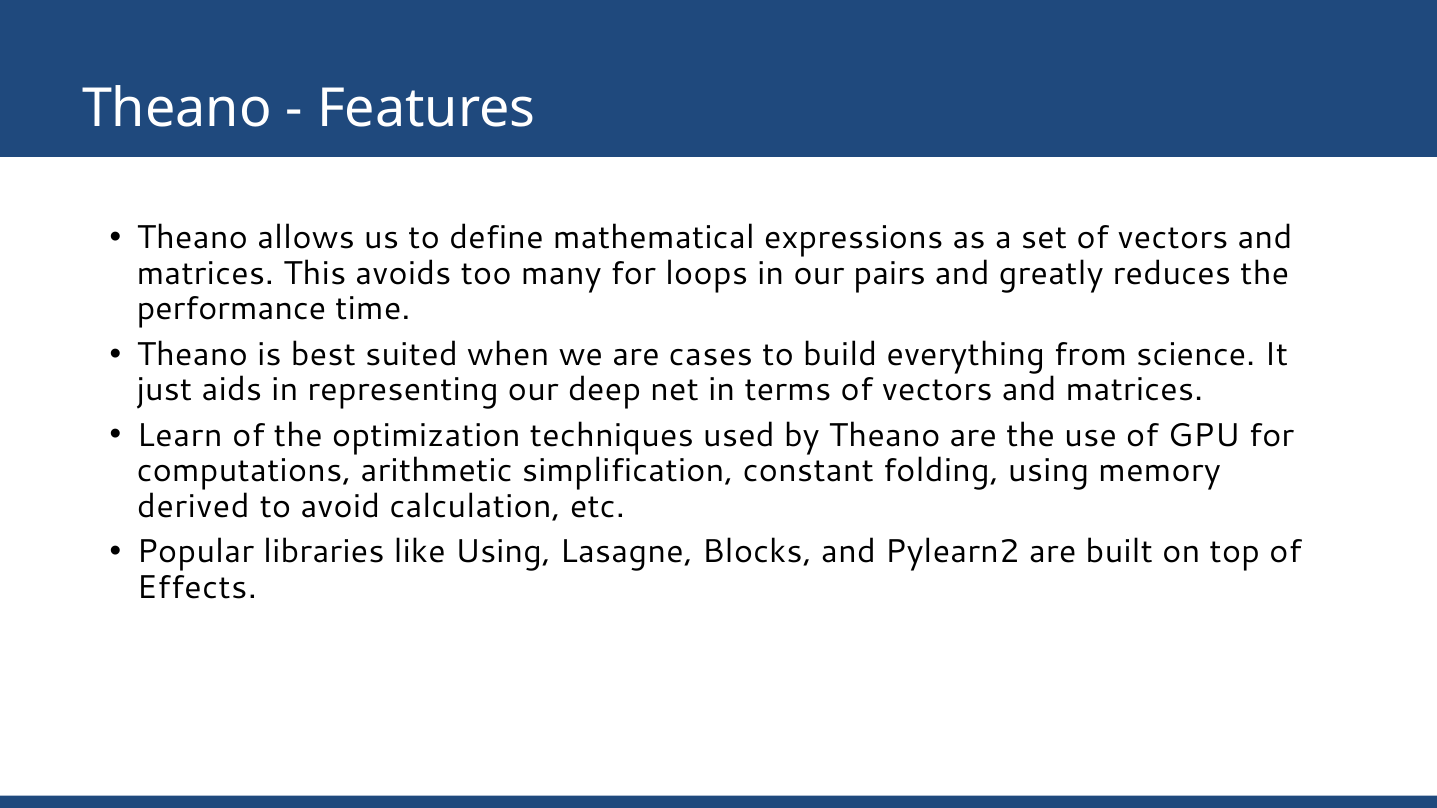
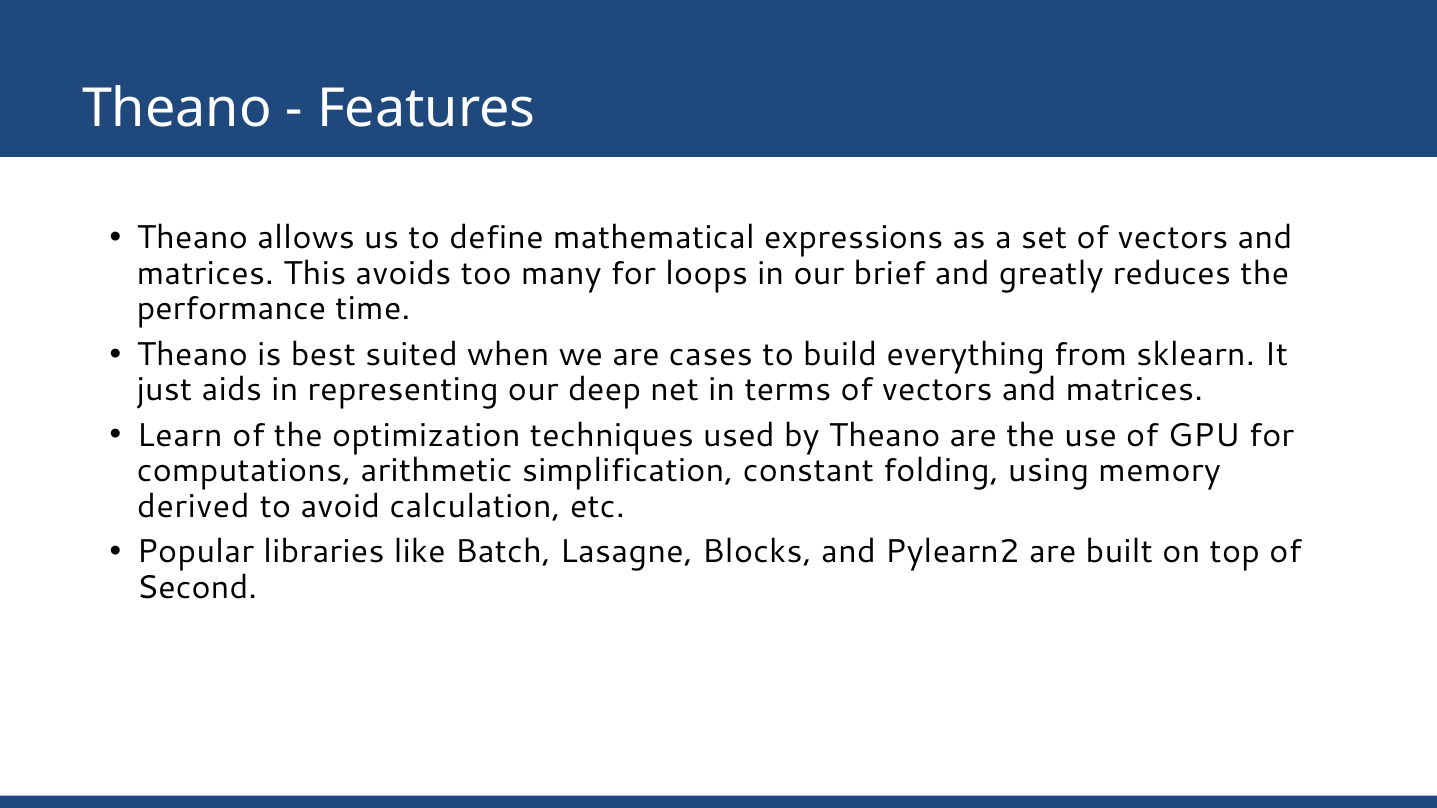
pairs: pairs -> brief
science: science -> sklearn
like Using: Using -> Batch
Effects: Effects -> Second
